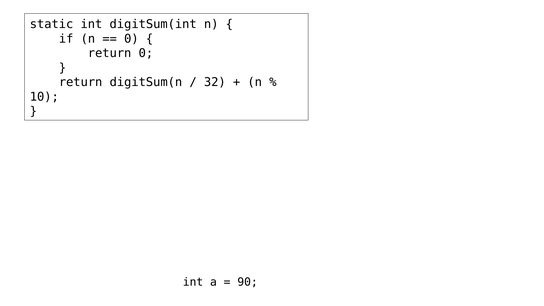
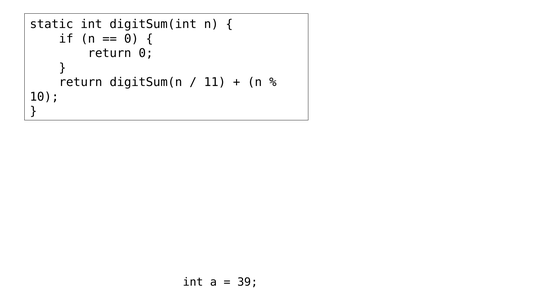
32: 32 -> 11
90: 90 -> 39
